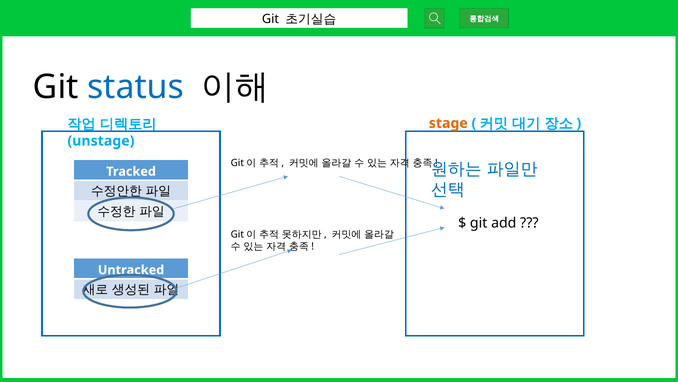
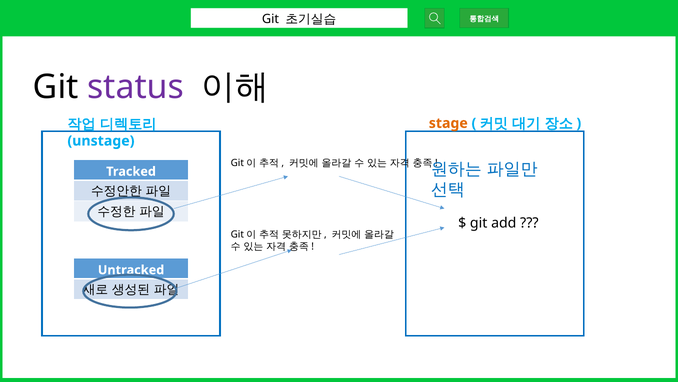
status colour: blue -> purple
